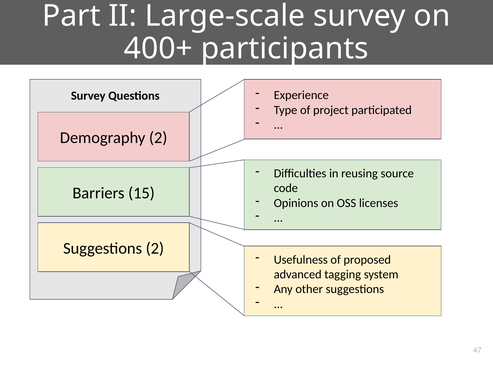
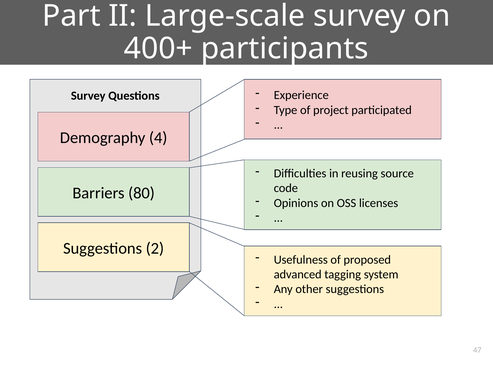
Demography 2: 2 -> 4
15: 15 -> 80
